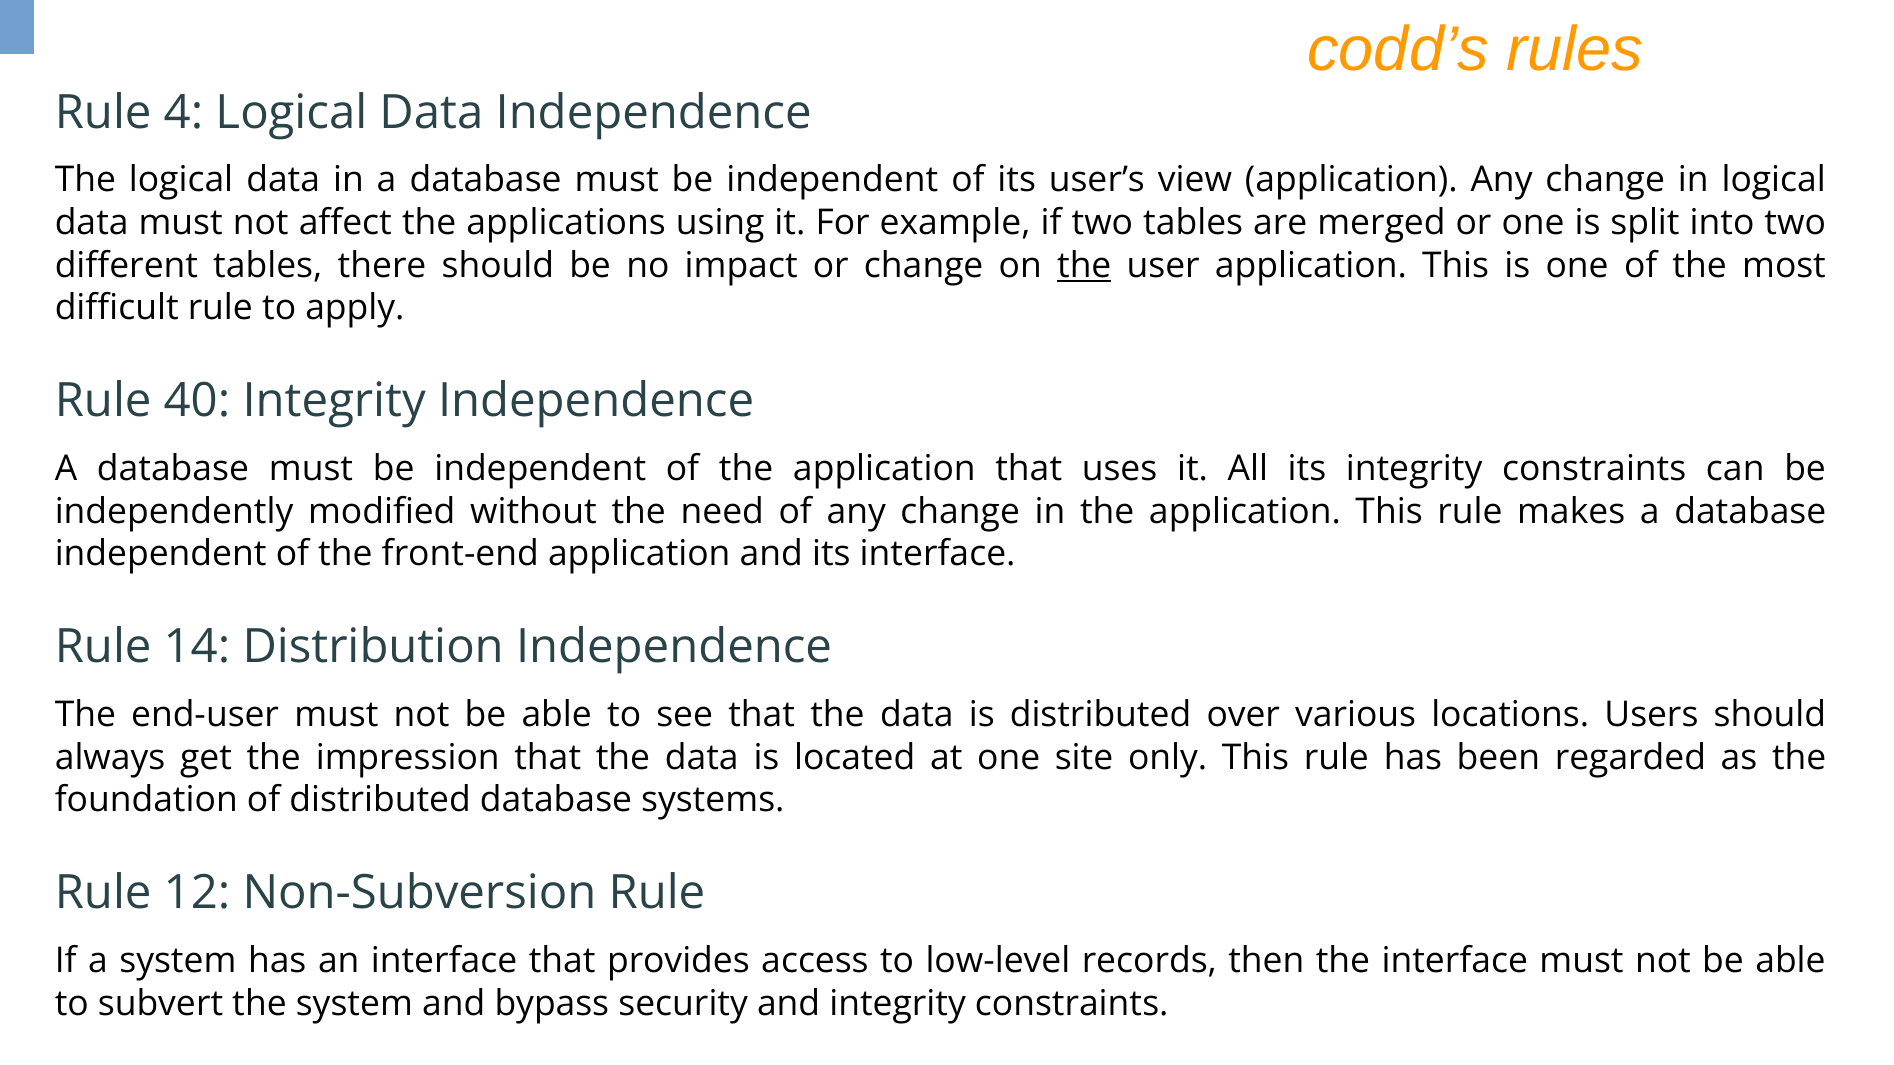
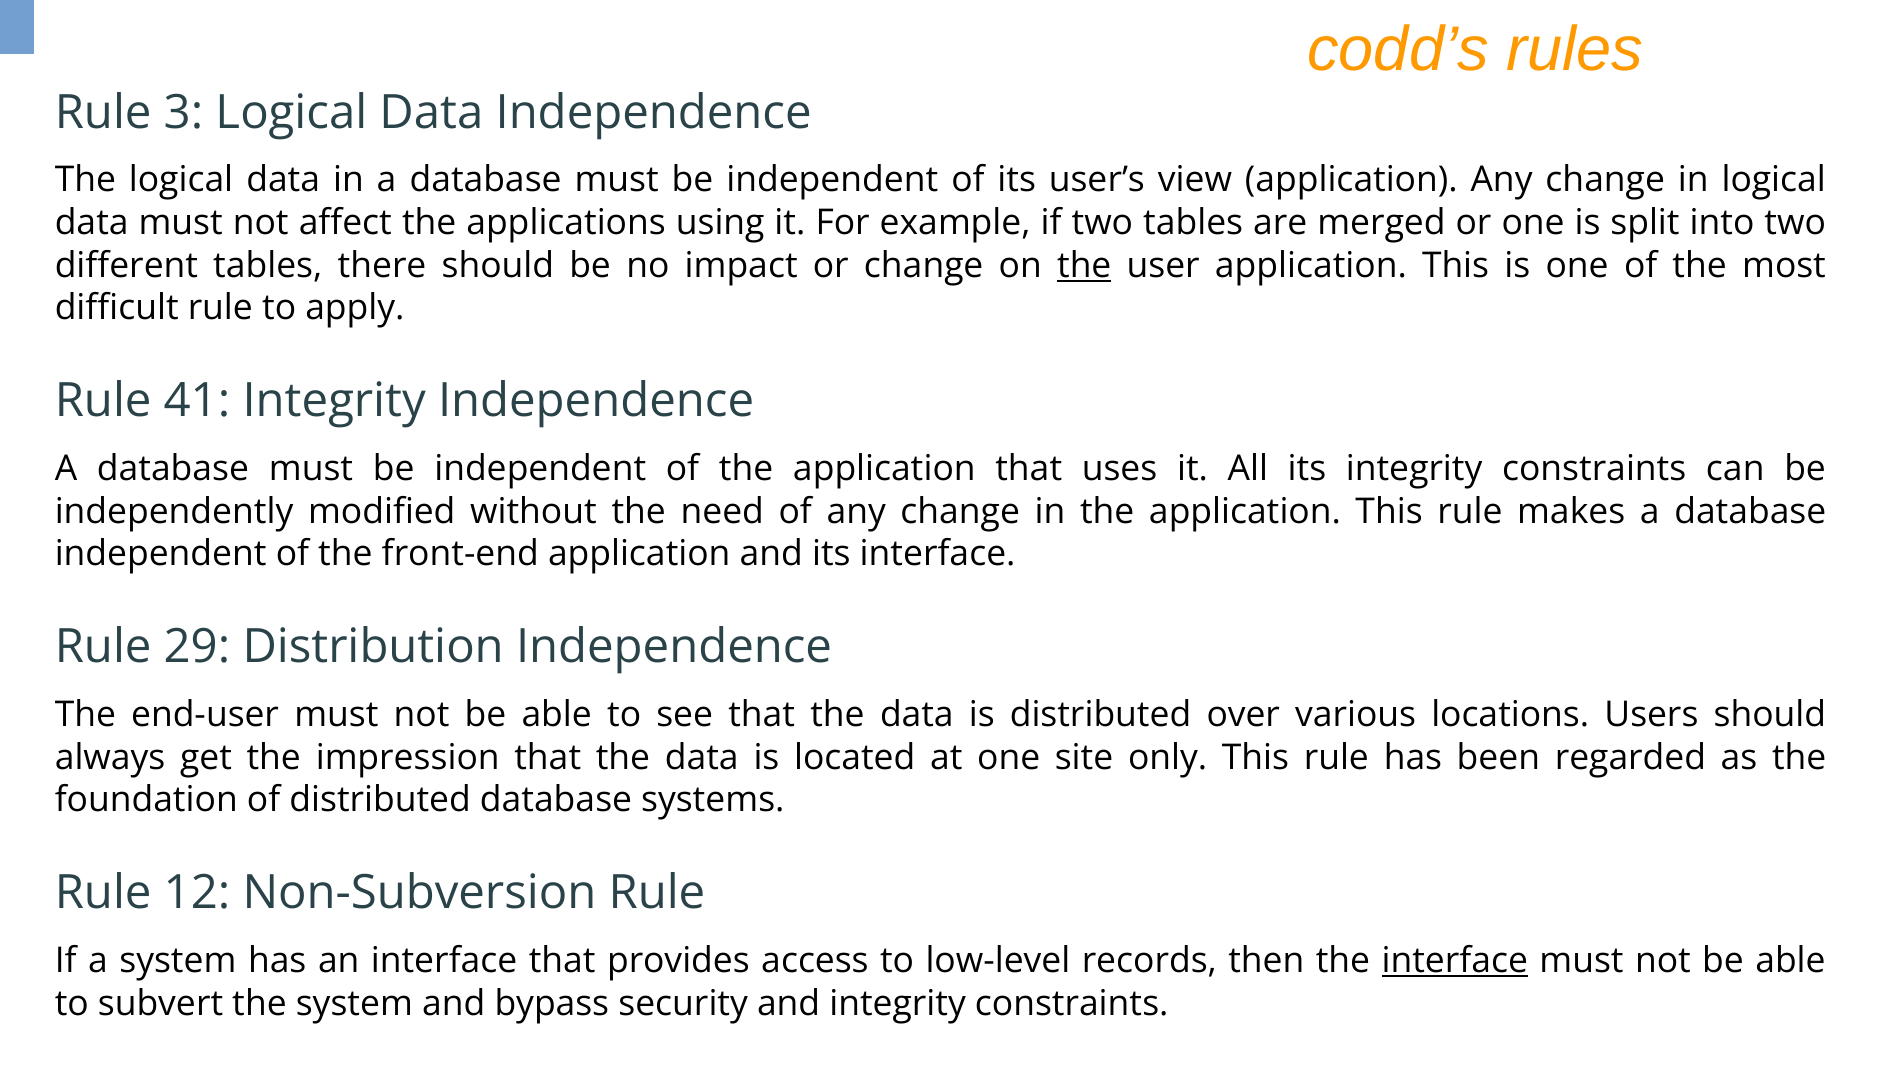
4: 4 -> 3
40: 40 -> 41
14: 14 -> 29
interface at (1455, 961) underline: none -> present
